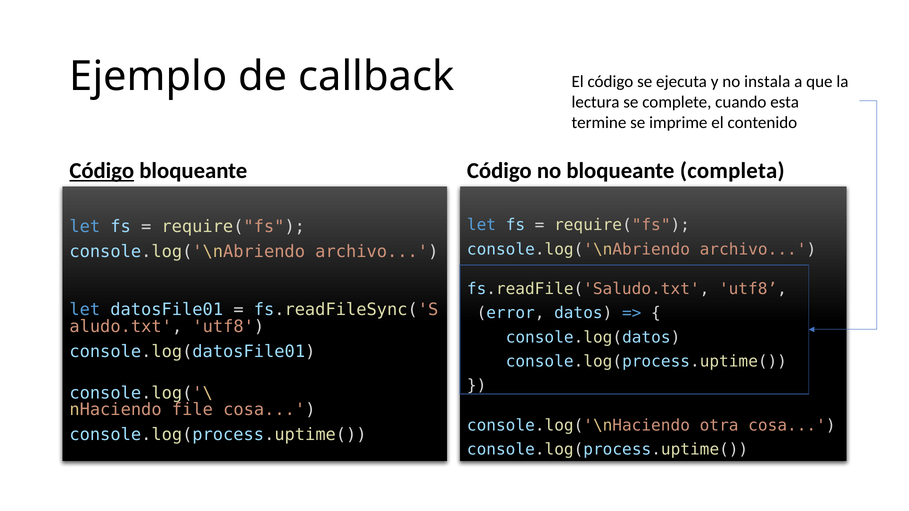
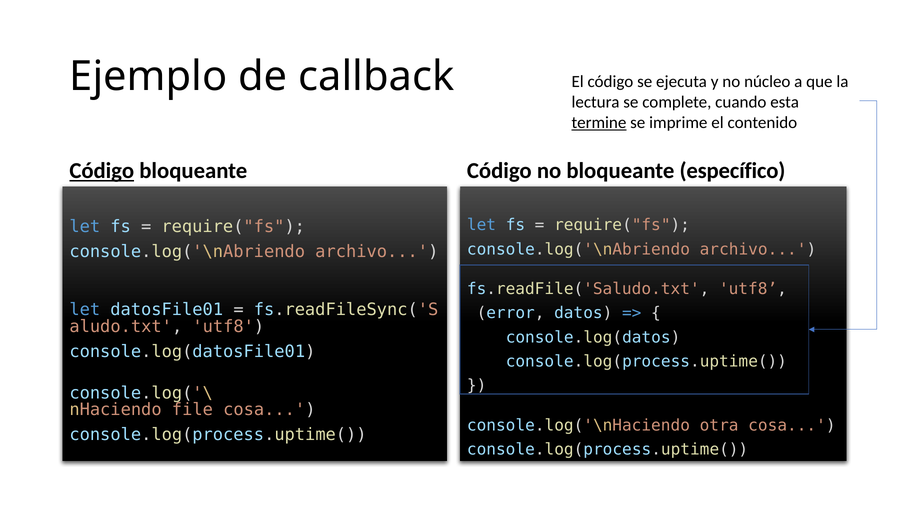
instala: instala -> núcleo
termine underline: none -> present
completa: completa -> específico
